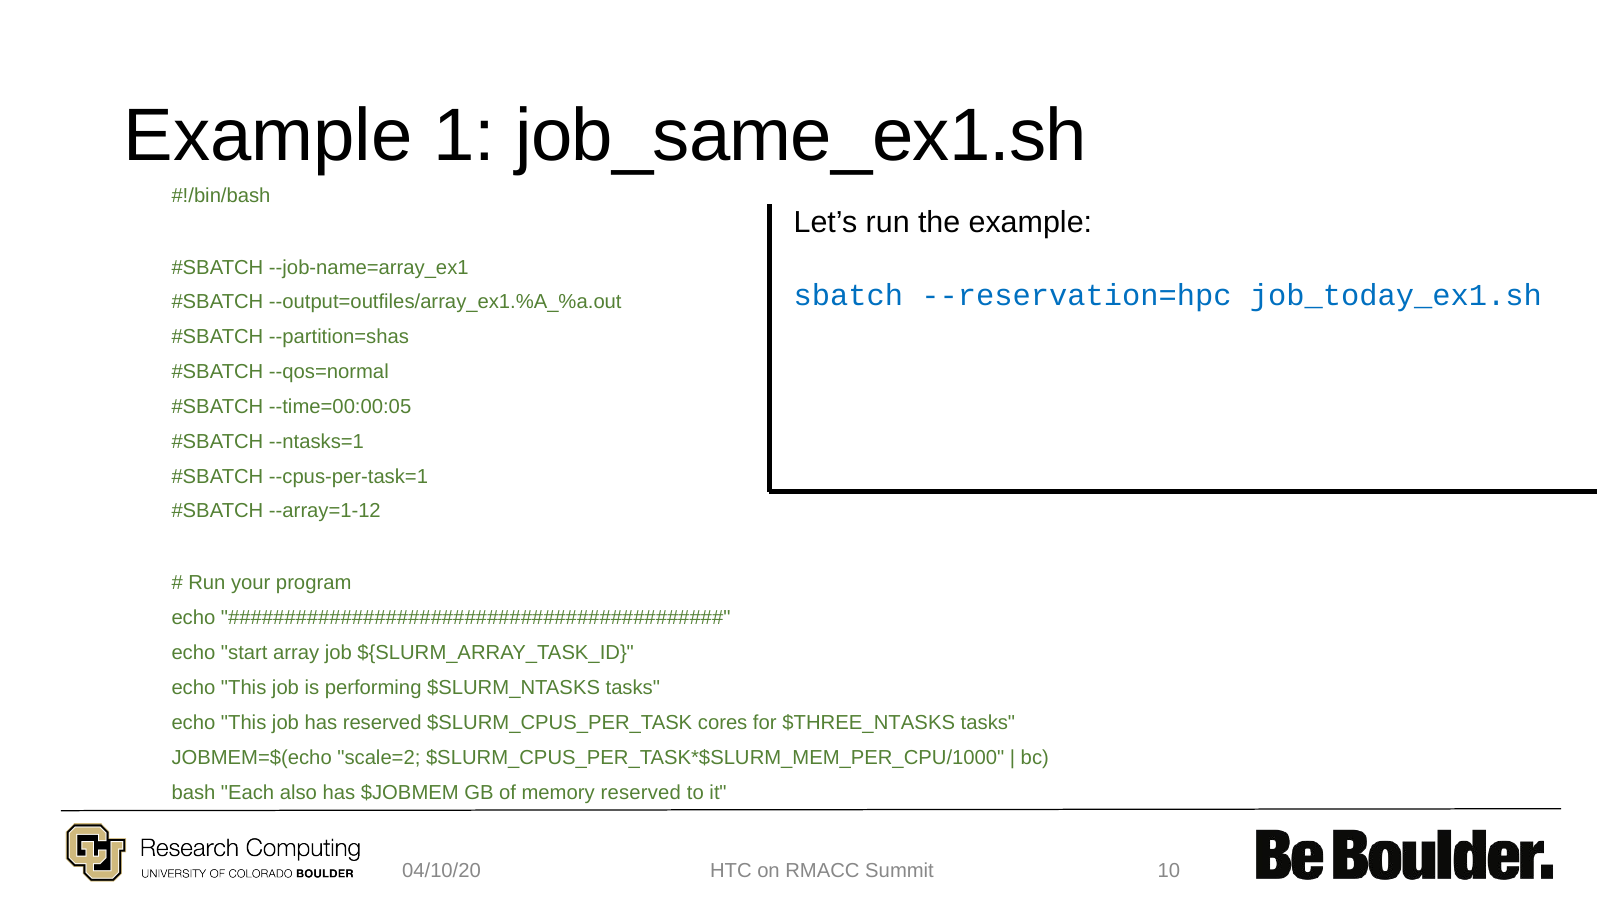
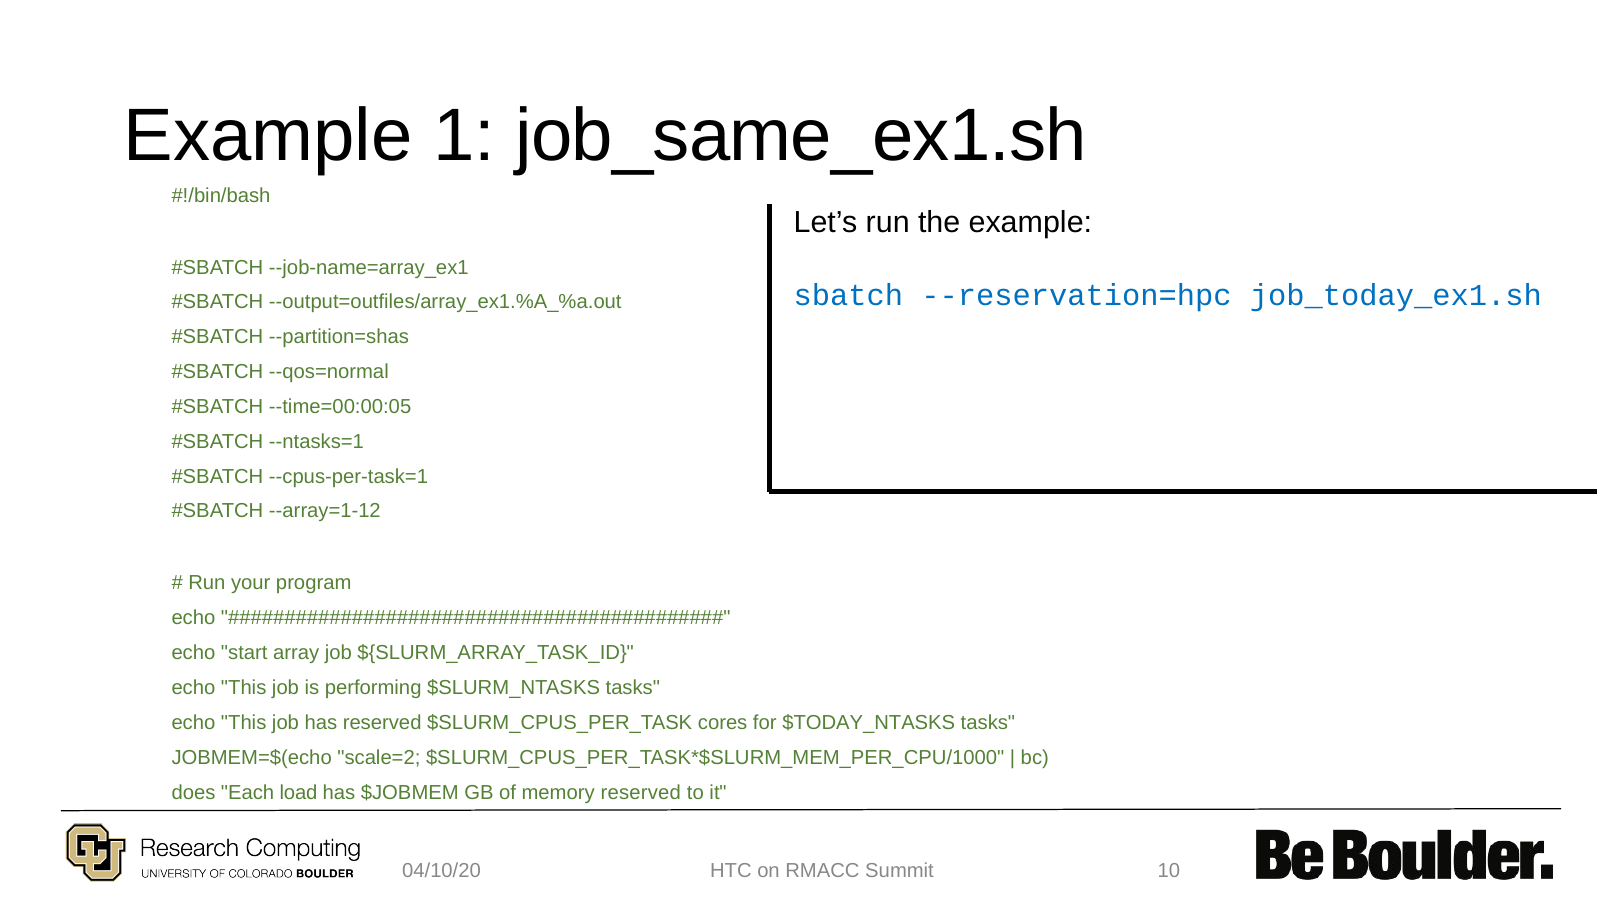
$THREE_NTASKS: $THREE_NTASKS -> $TODAY_NTASKS
bash: bash -> does
also: also -> load
